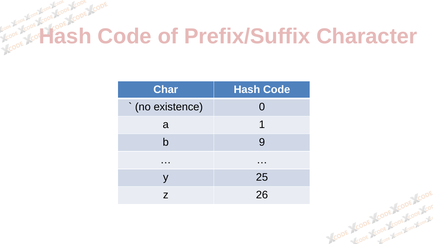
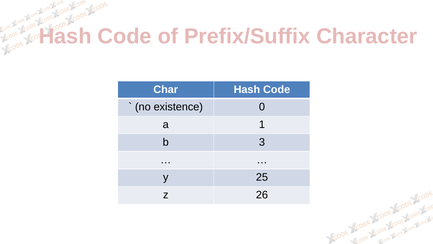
9: 9 -> 3
